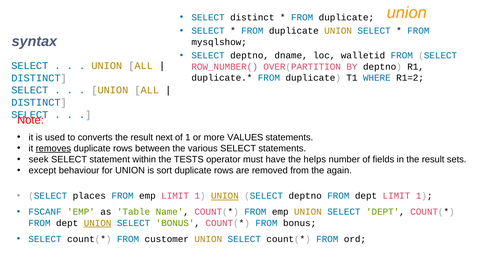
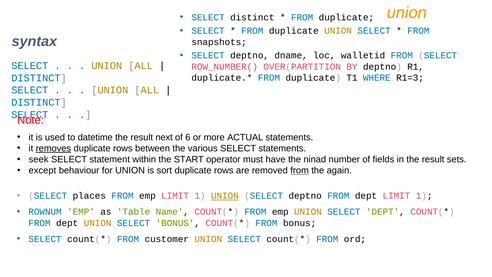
mysqlshow: mysqlshow -> snapshots
R1=2: R1=2 -> R1=3
converts: converts -> datetime
of 1: 1 -> 6
VALUES: VALUES -> ACTUAL
TESTS: TESTS -> START
helps: helps -> ninad
from at (300, 170) underline: none -> present
FSCANF: FSCANF -> ROWNUM
UNION at (98, 223) underline: present -> none
